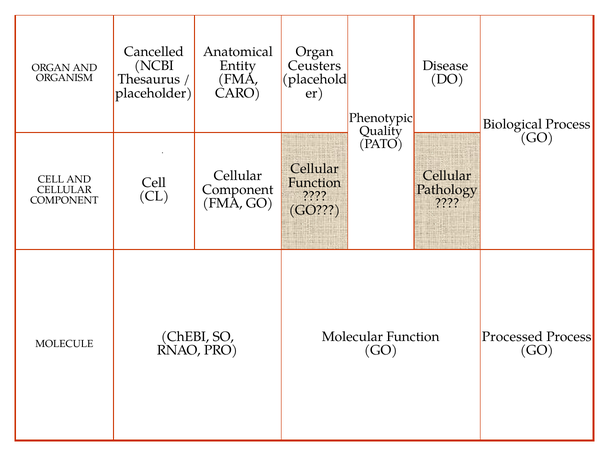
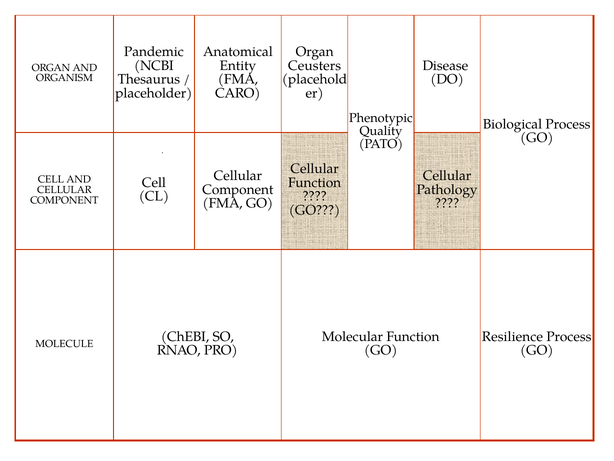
Cancelled: Cancelled -> Pandemic
Processed: Processed -> Resilience
